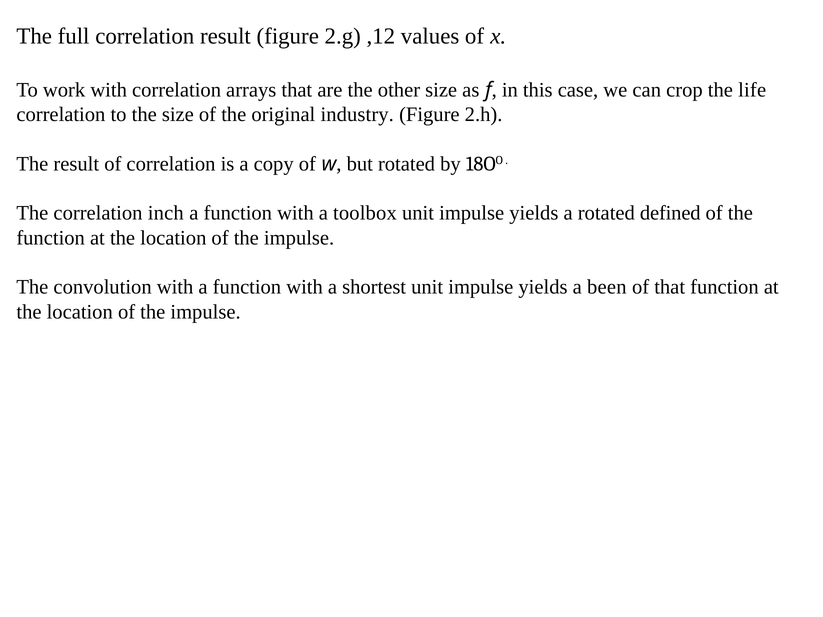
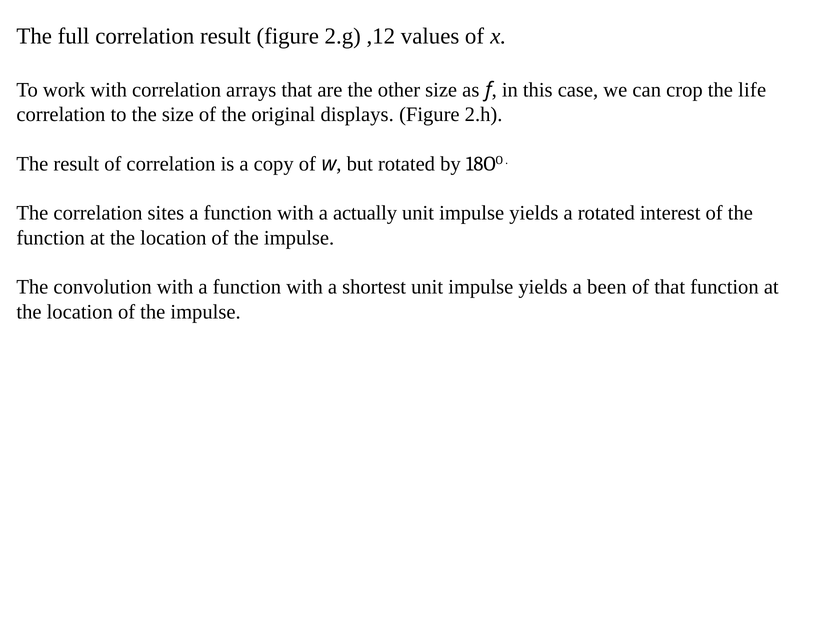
industry: industry -> displays
inch: inch -> sites
toolbox: toolbox -> actually
defined: defined -> interest
